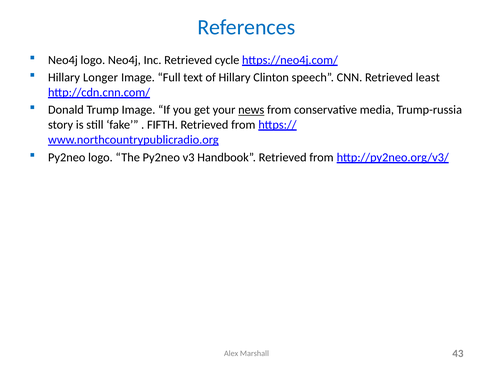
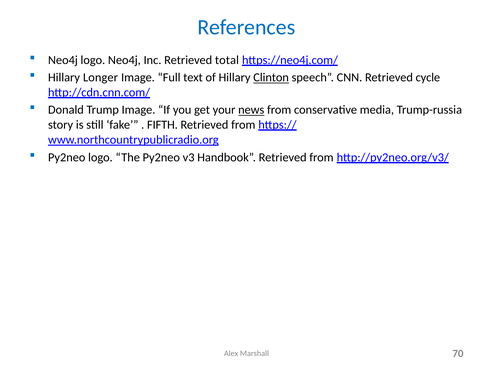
cycle: cycle -> total
Clinton underline: none -> present
least: least -> cycle
43: 43 -> 70
